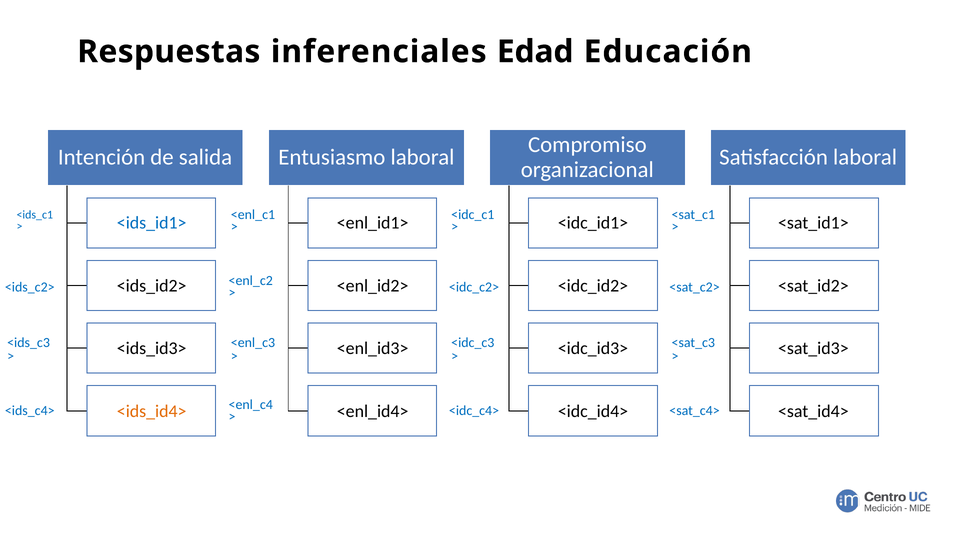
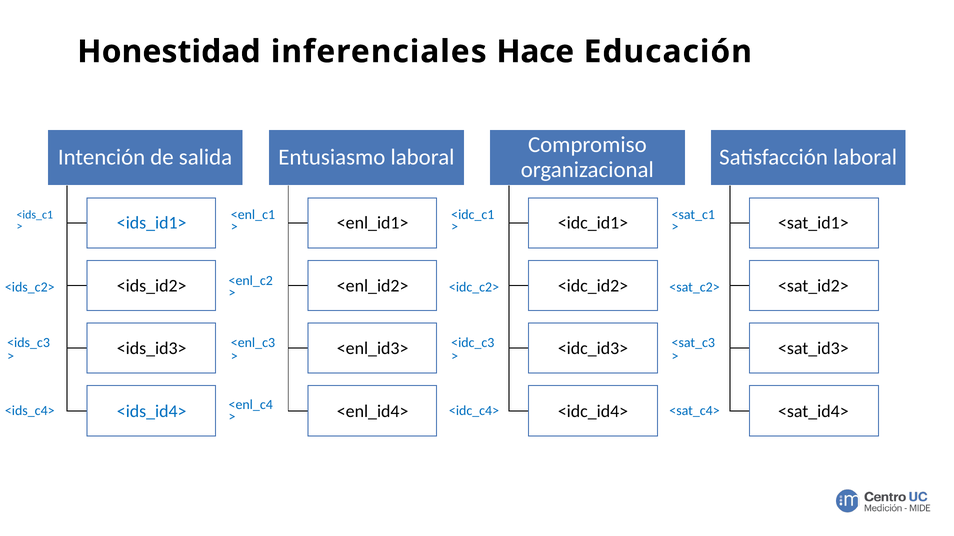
Respuestas: Respuestas -> Honestidad
Edad: Edad -> Hace
<ids_id4> colour: orange -> blue
